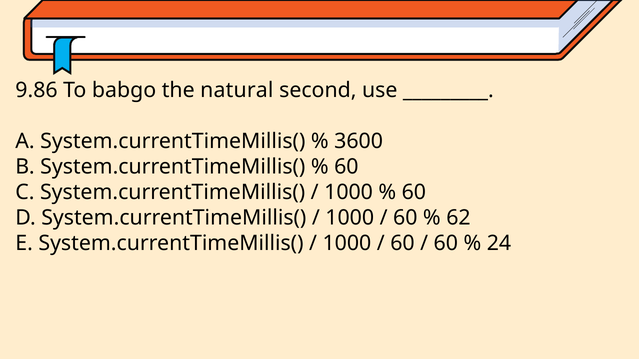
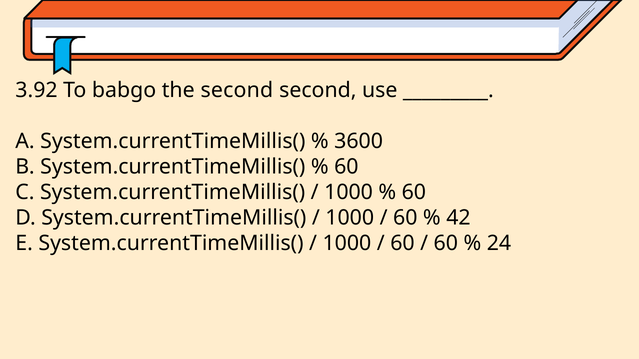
9.86: 9.86 -> 3.92
the natural: natural -> second
62: 62 -> 42
